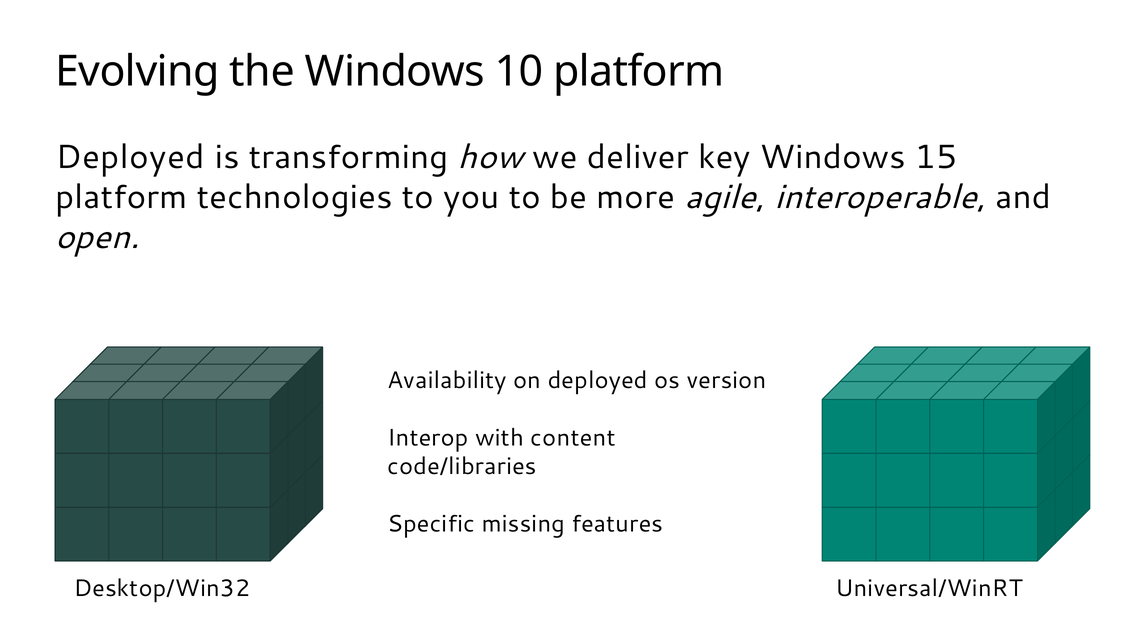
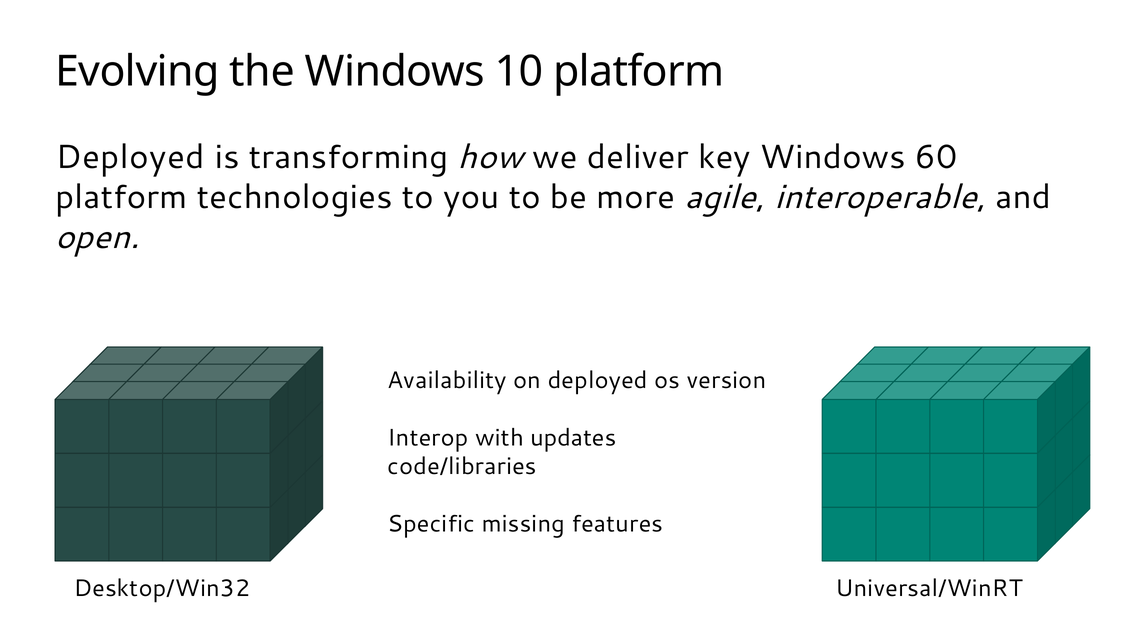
15: 15 -> 60
content: content -> updates
